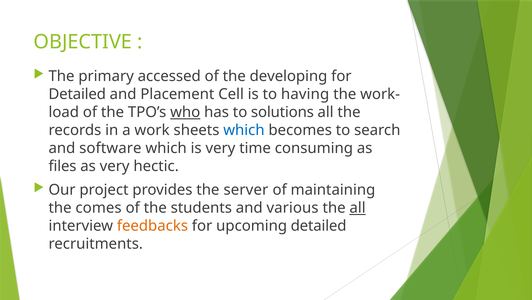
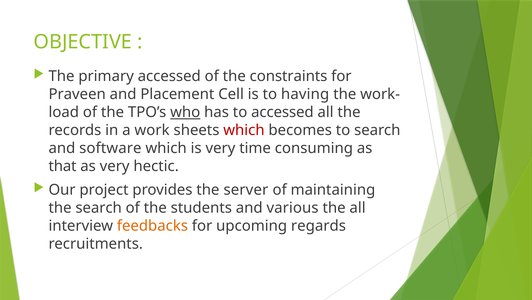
developing: developing -> constraints
Detailed at (77, 94): Detailed -> Praveen
to solutions: solutions -> accessed
which at (244, 130) colour: blue -> red
files: files -> that
the comes: comes -> search
all at (358, 207) underline: present -> none
upcoming detailed: detailed -> regards
